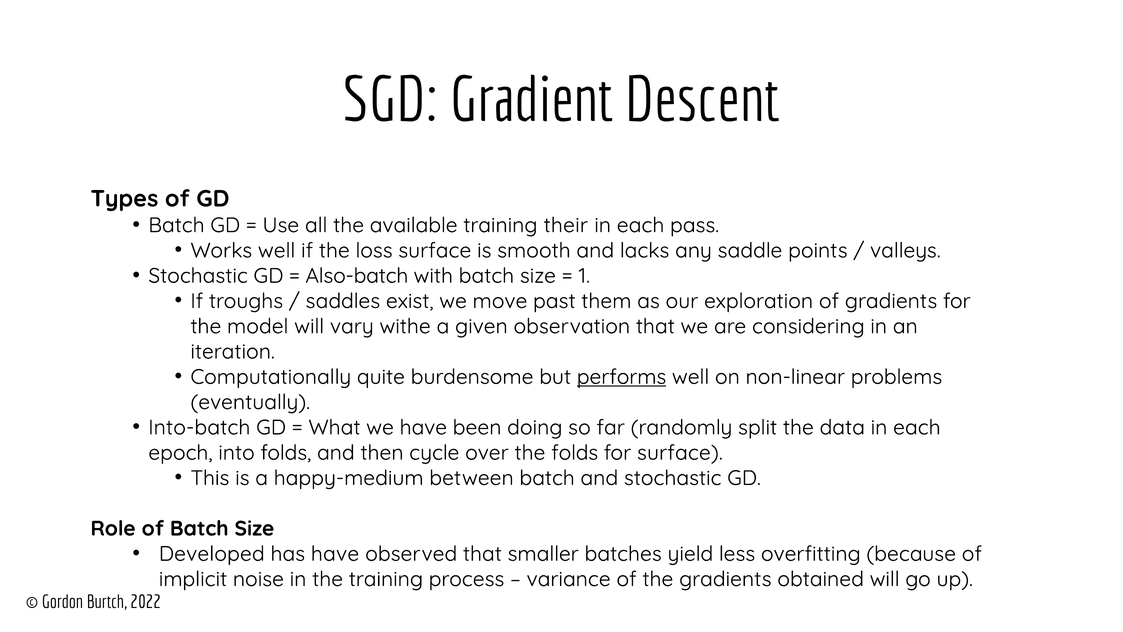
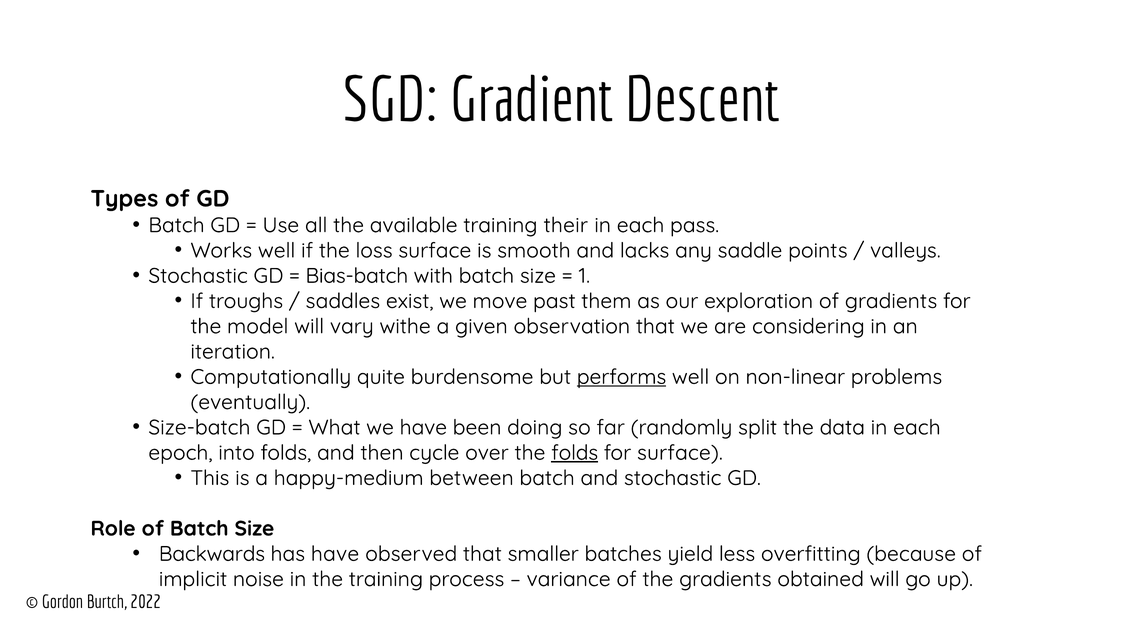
Also-batch: Also-batch -> Bias-batch
Into-batch: Into-batch -> Size-batch
folds at (575, 453) underline: none -> present
Developed: Developed -> Backwards
